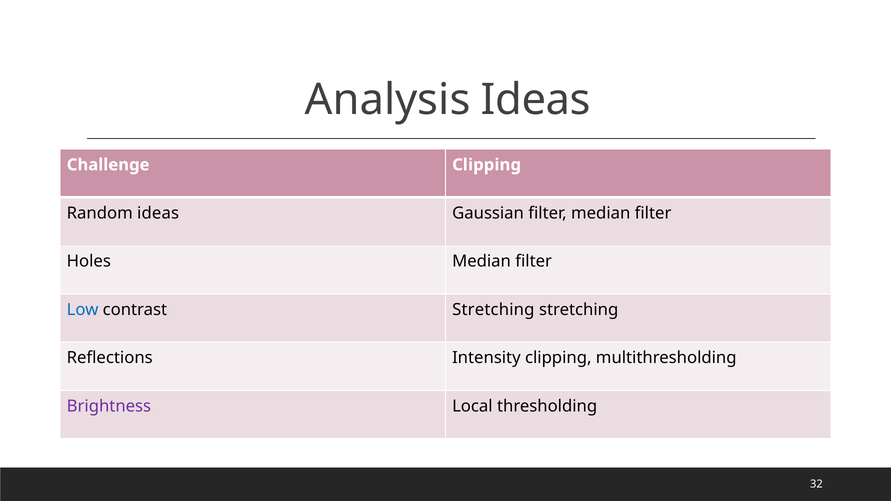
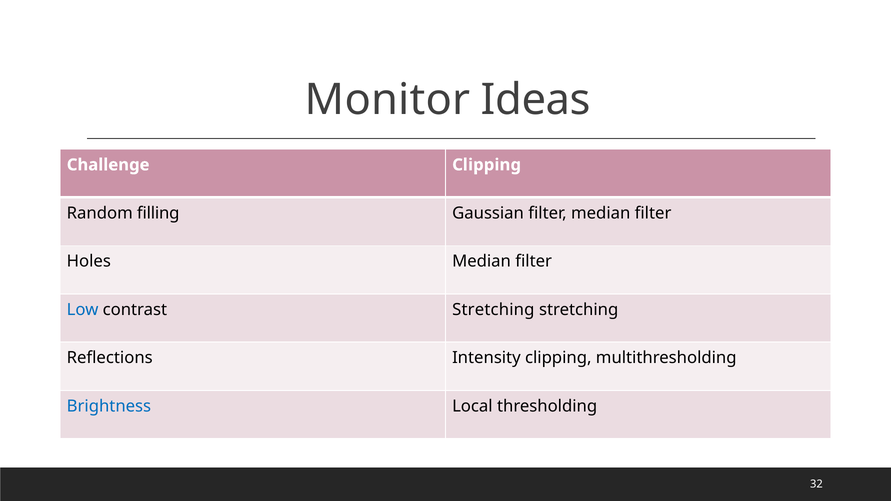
Analysis: Analysis -> Monitor
Random ideas: ideas -> filling
Brightness colour: purple -> blue
